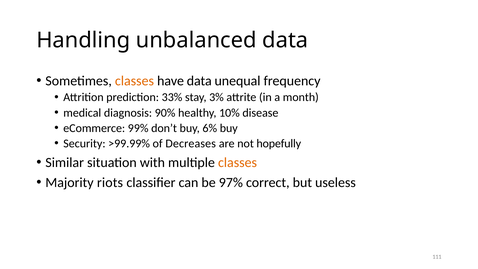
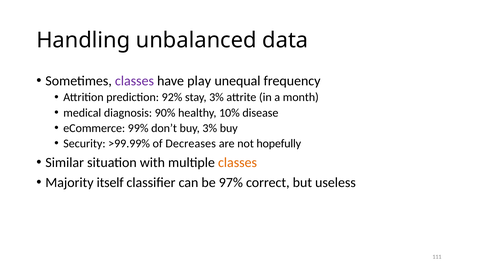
classes at (134, 81) colour: orange -> purple
have data: data -> play
33%: 33% -> 92%
buy 6%: 6% -> 3%
riots: riots -> itself
